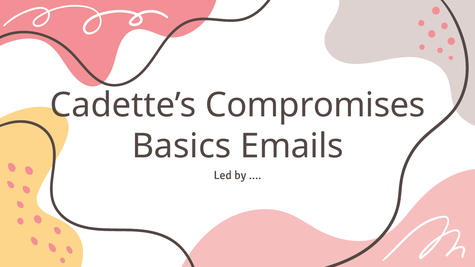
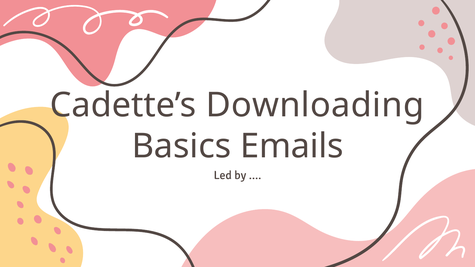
Compromises: Compromises -> Downloading
